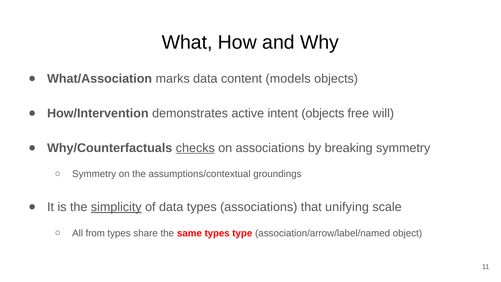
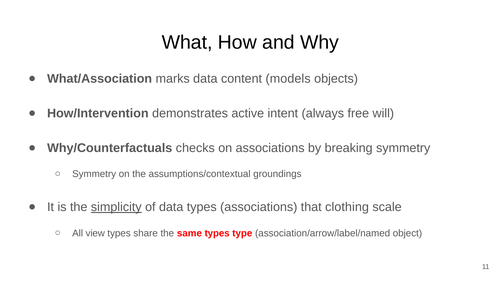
intent objects: objects -> always
checks underline: present -> none
unifying: unifying -> clothing
from: from -> view
